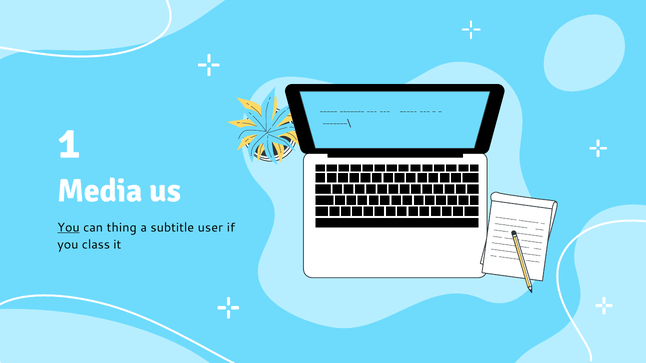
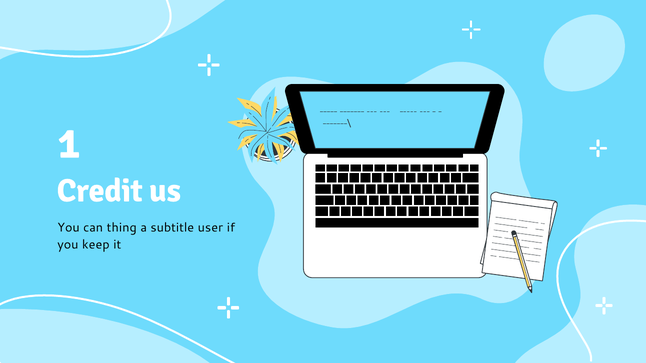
Media: Media -> Credit
You at (69, 228) underline: present -> none
class: class -> keep
